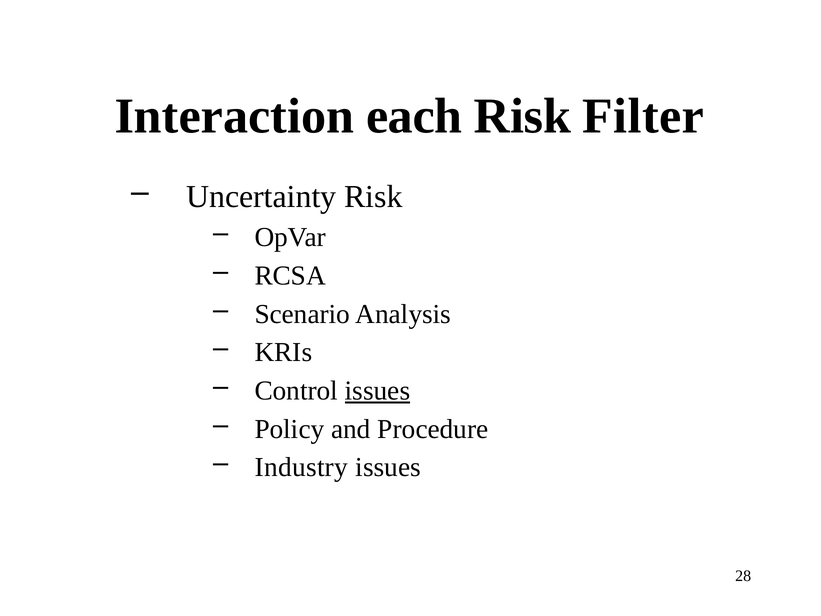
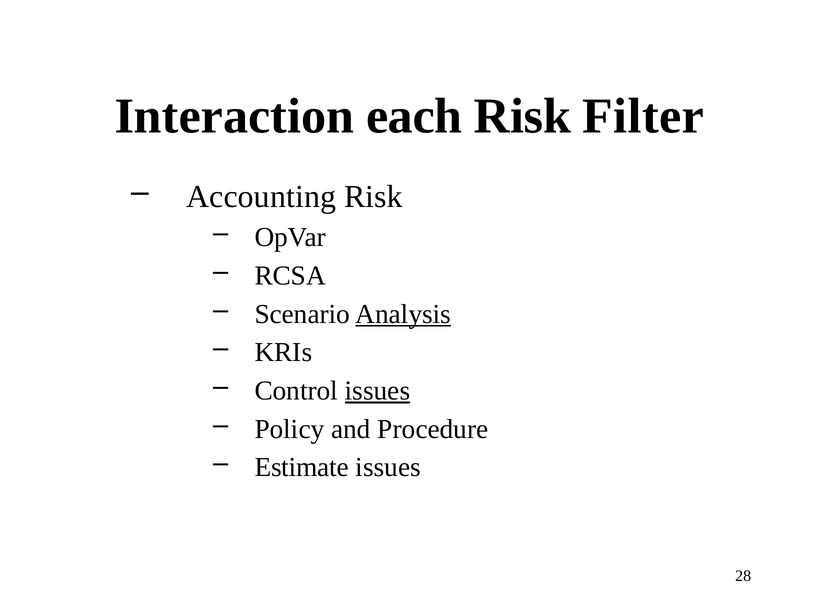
Uncertainty: Uncertainty -> Accounting
Analysis underline: none -> present
Industry: Industry -> Estimate
